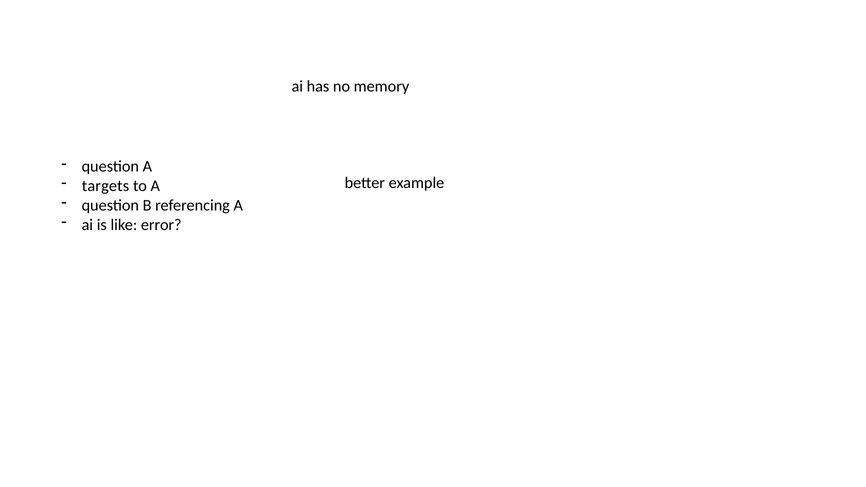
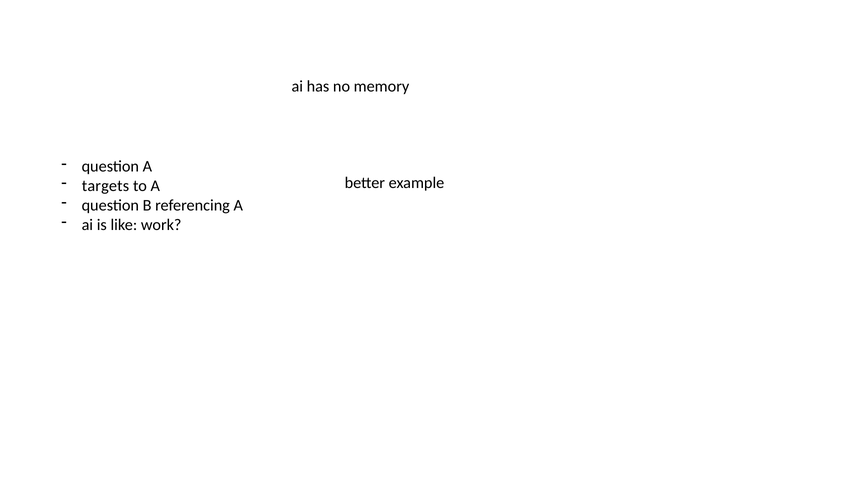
error: error -> work
